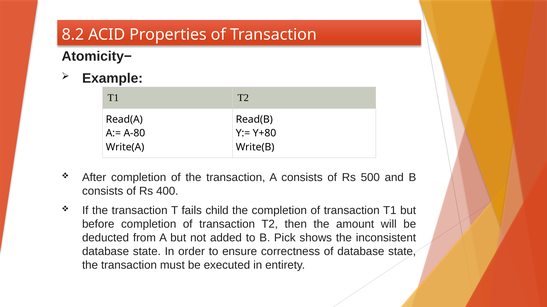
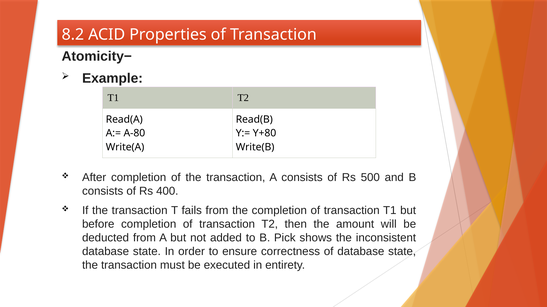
fails child: child -> from
